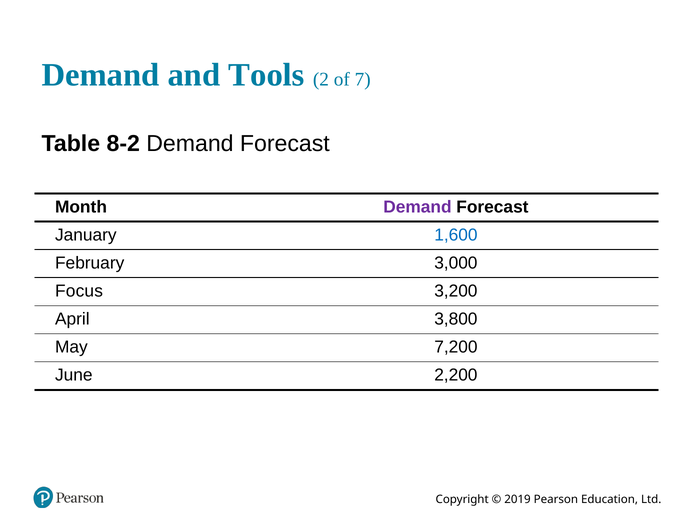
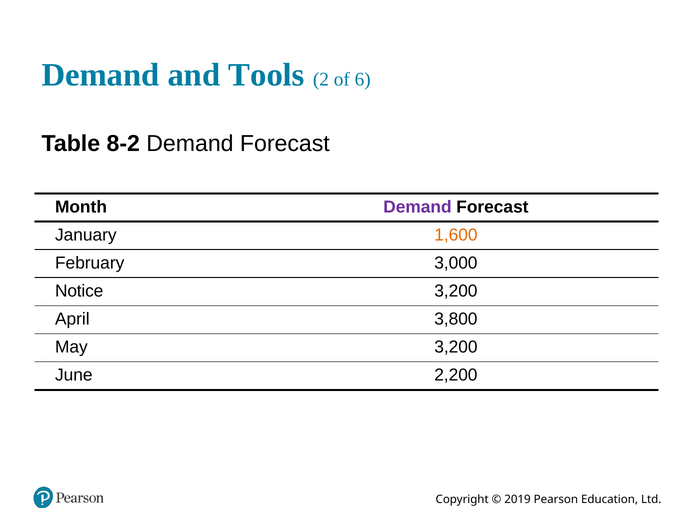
7: 7 -> 6
1,600 colour: blue -> orange
Focus: Focus -> Notice
May 7,200: 7,200 -> 3,200
